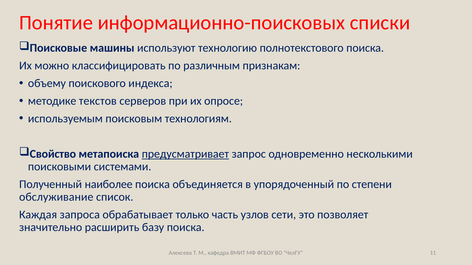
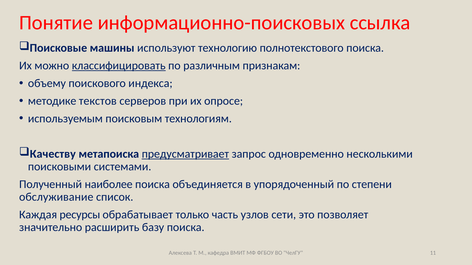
списки: списки -> ссылка
классифицировать underline: none -> present
Свойство: Свойство -> Качеству
запроса: запроса -> ресурсы
